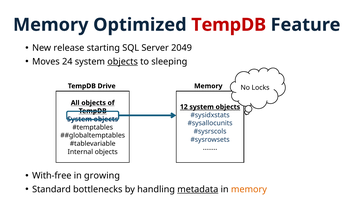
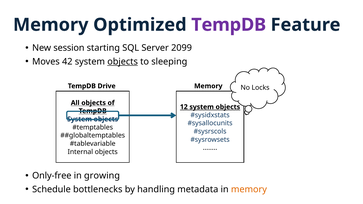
TempDB at (229, 25) colour: red -> purple
release: release -> session
2049: 2049 -> 2099
24: 24 -> 42
With-free: With-free -> Only-free
Standard: Standard -> Schedule
metadata underline: present -> none
